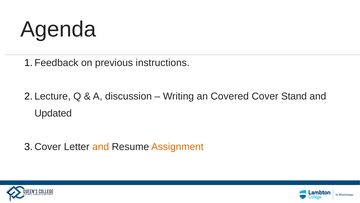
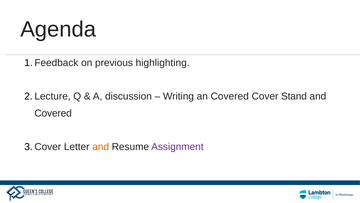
instructions: instructions -> highlighting
Updated at (53, 113): Updated -> Covered
Assignment colour: orange -> purple
